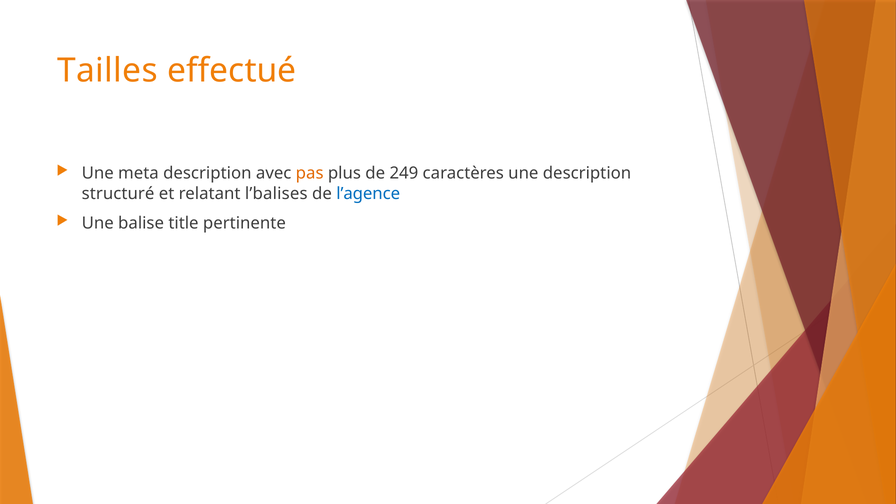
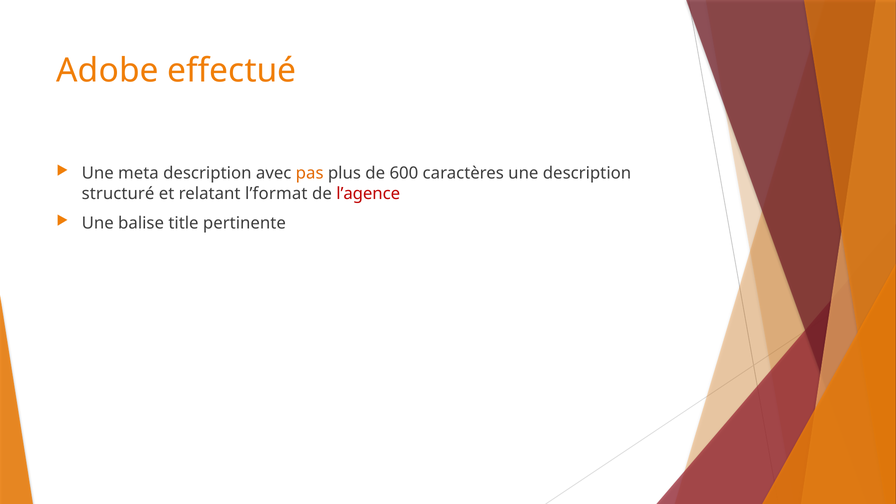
Tailles: Tailles -> Adobe
249: 249 -> 600
l’balises: l’balises -> l’format
l’agence colour: blue -> red
